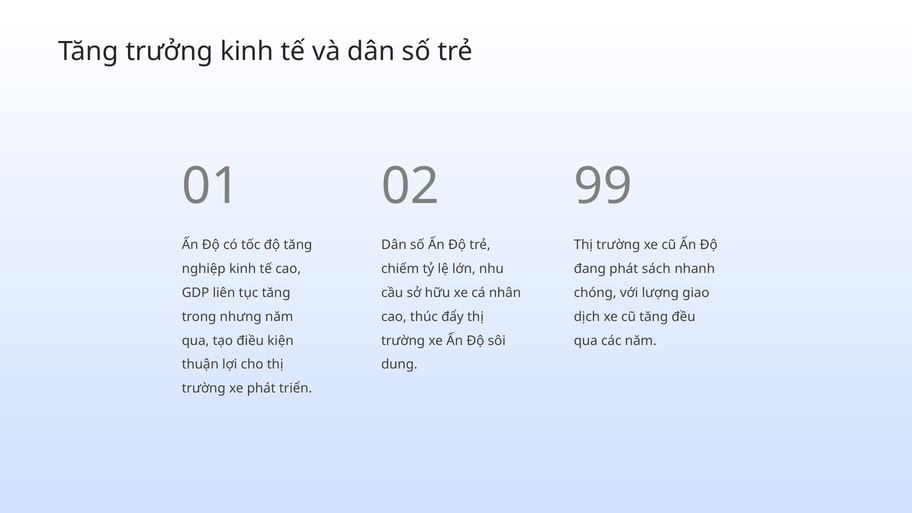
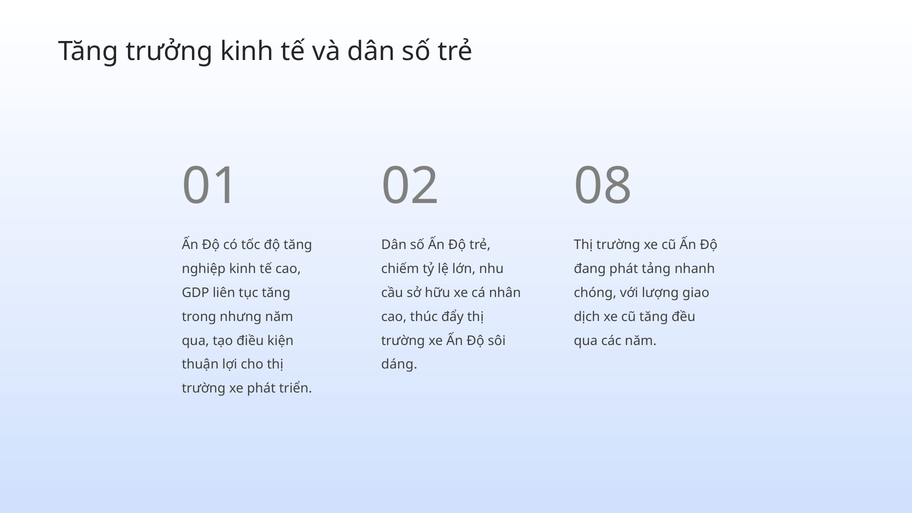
99: 99 -> 08
sách: sách -> tảng
dung: dung -> dáng
